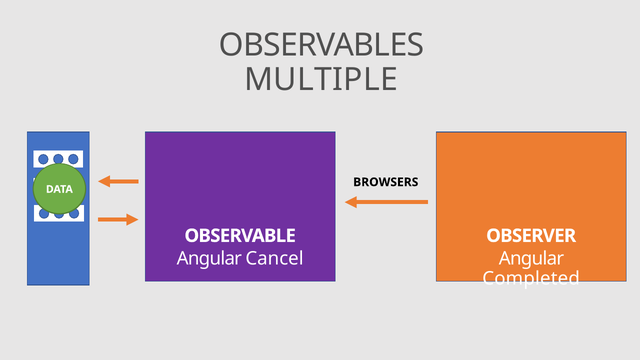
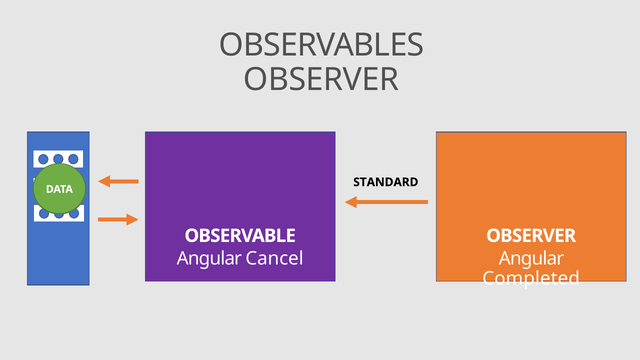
MULTIPLE at (321, 80): MULTIPLE -> OBSERVER
BROWSERS: BROWSERS -> STANDARD
